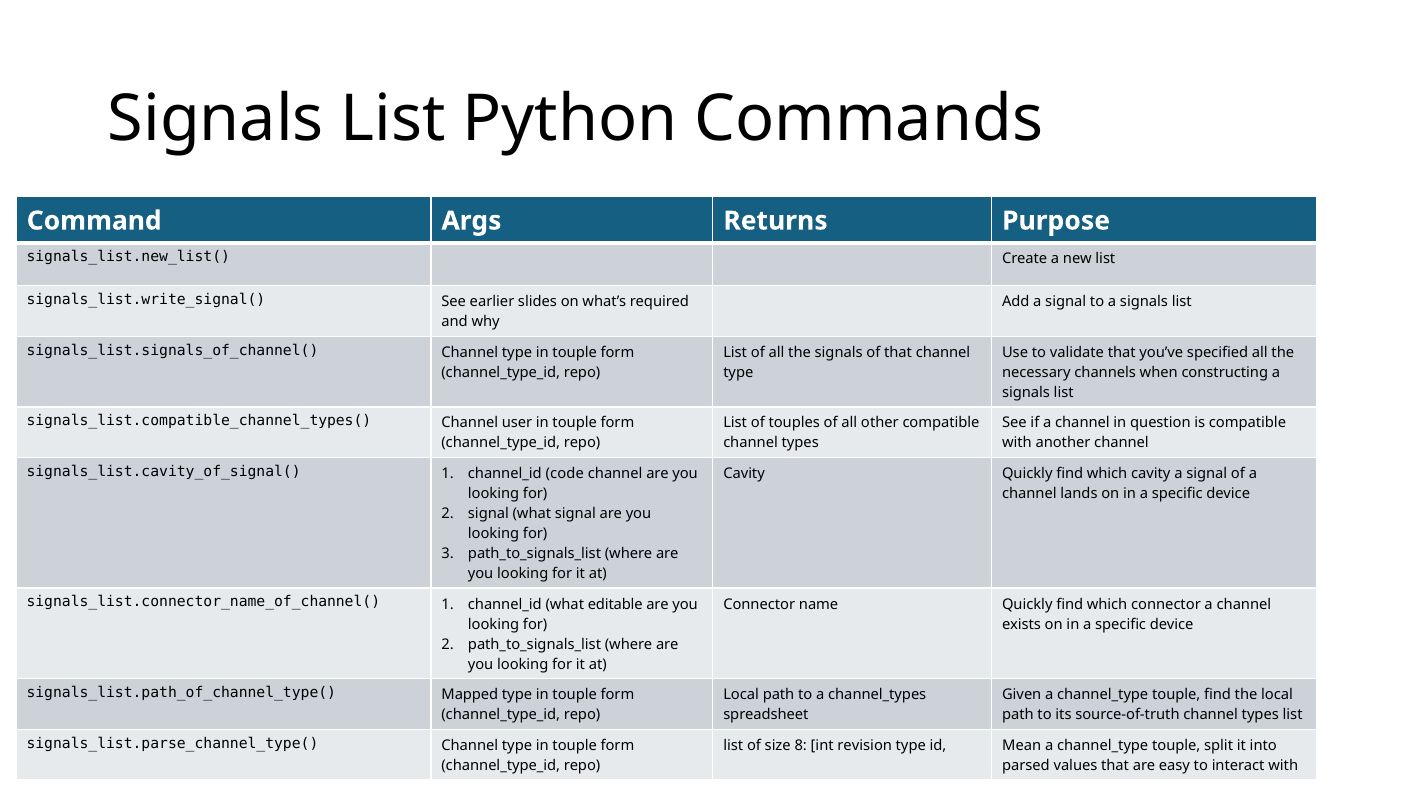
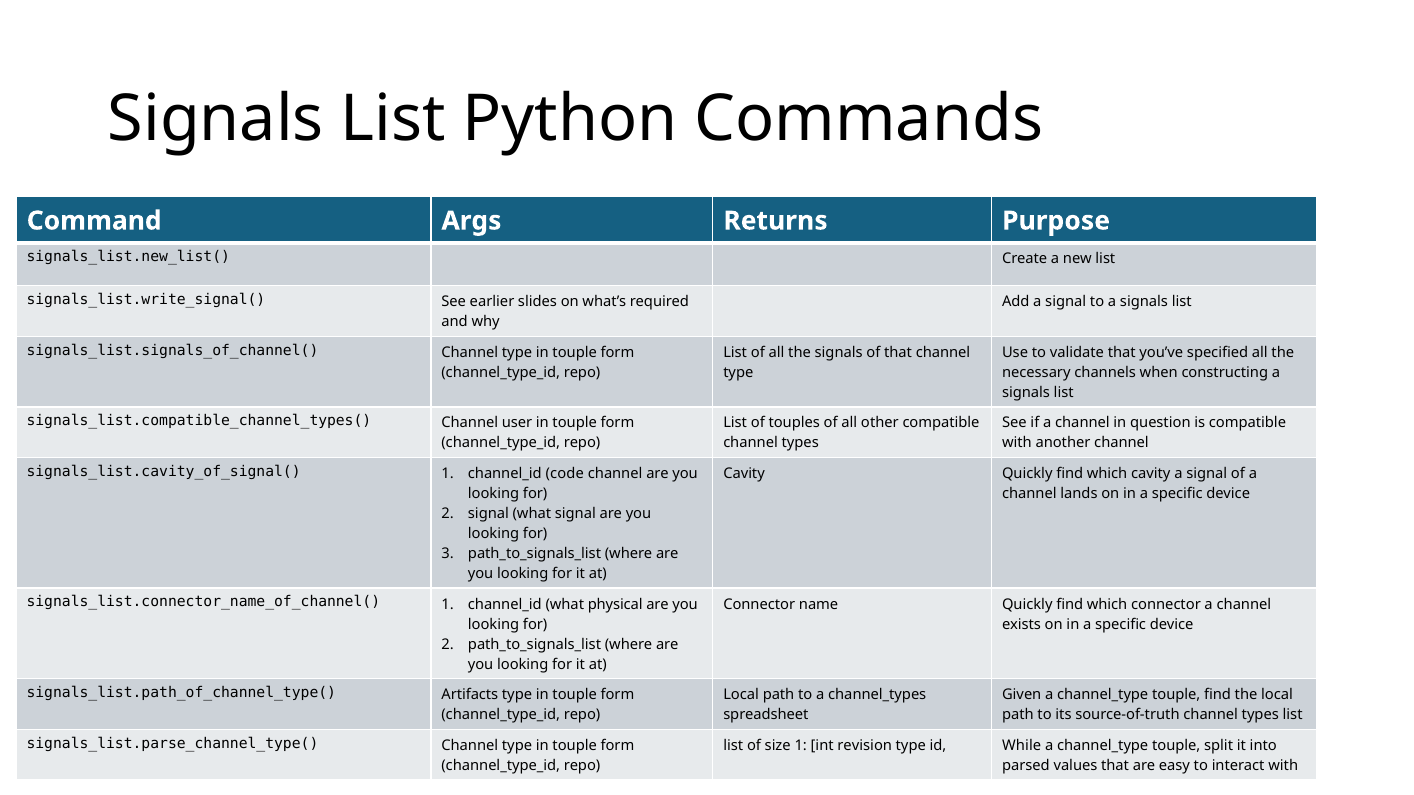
editable: editable -> physical
Mapped: Mapped -> Artifacts
size 8: 8 -> 1
Mean: Mean -> While
